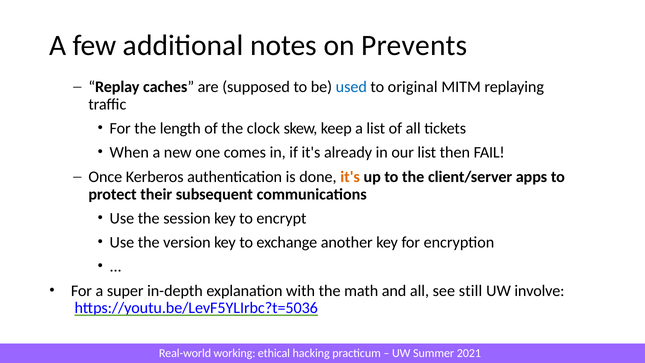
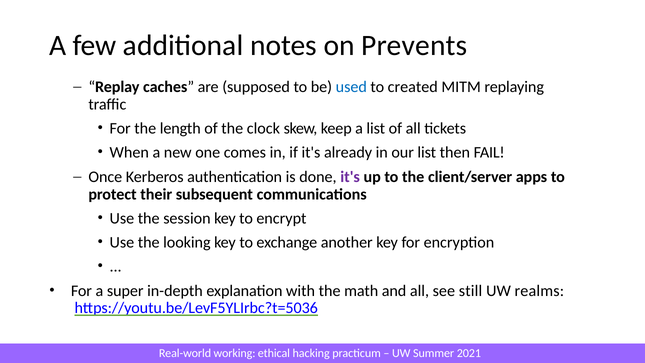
original: original -> created
it's at (350, 177) colour: orange -> purple
version: version -> looking
involve: involve -> realms
